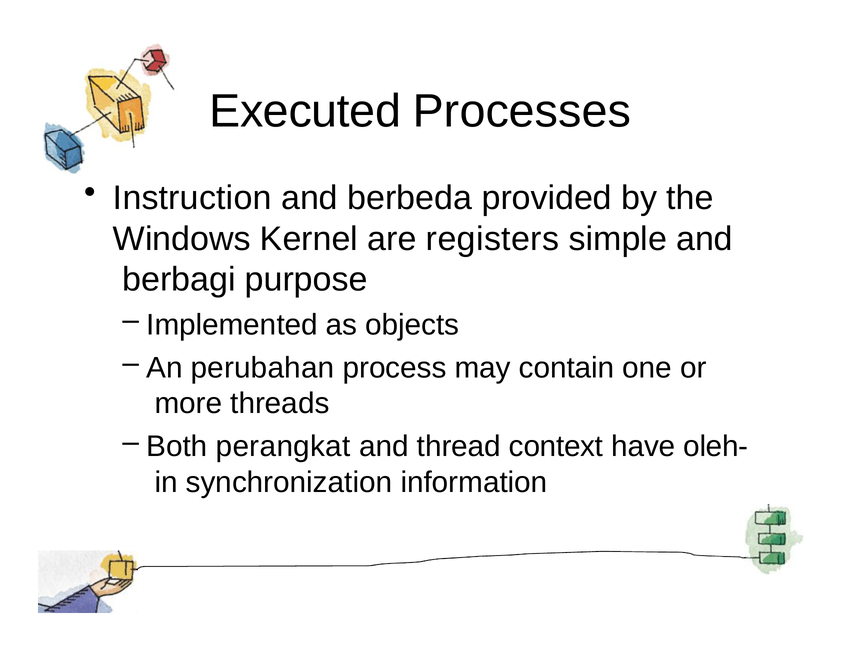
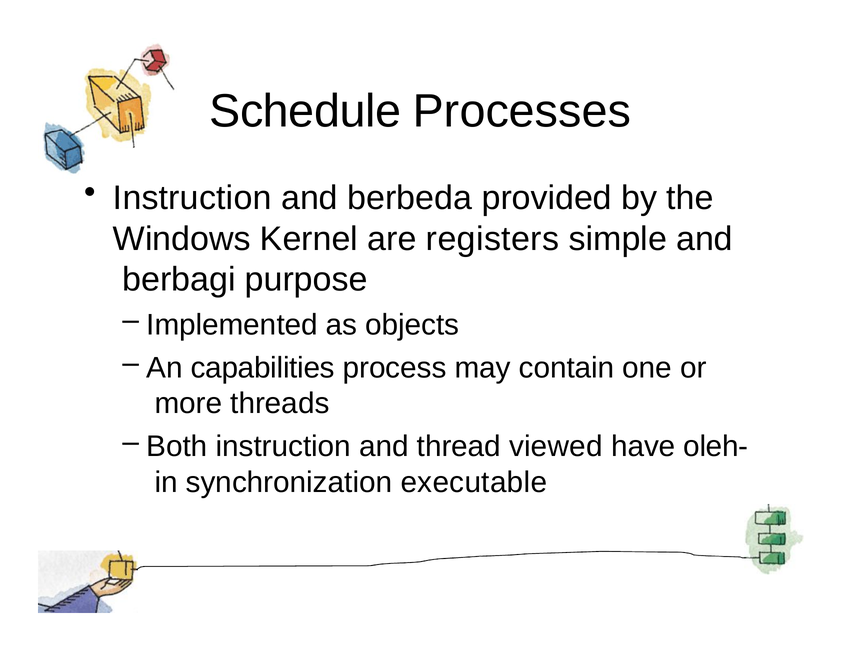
Executed: Executed -> Schedule
perubahan: perubahan -> capabilities
Both perangkat: perangkat -> instruction
context: context -> viewed
information: information -> executable
